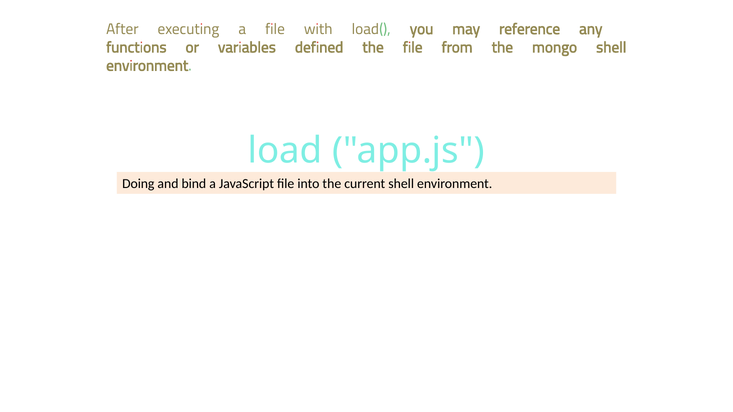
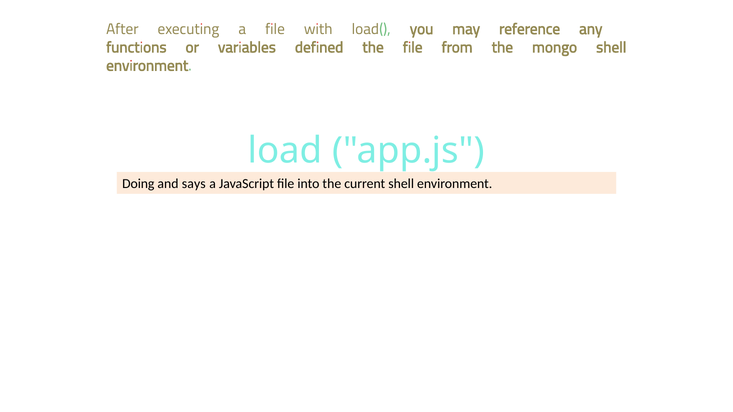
bind: bind -> says
